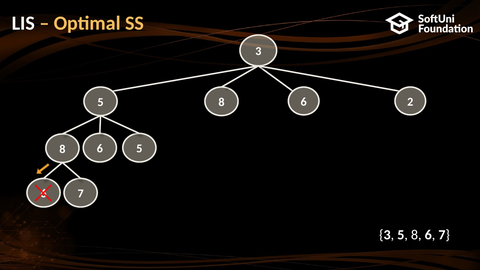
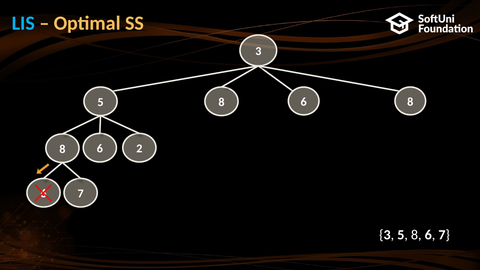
LIS colour: white -> light blue
8 2: 2 -> 8
8 5: 5 -> 2
